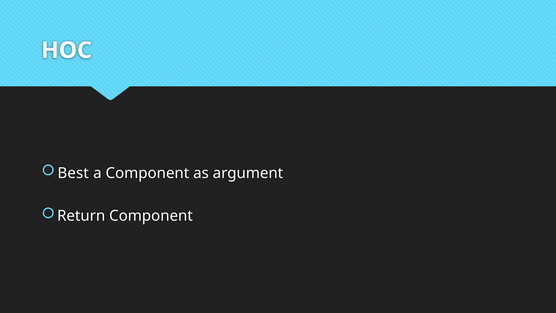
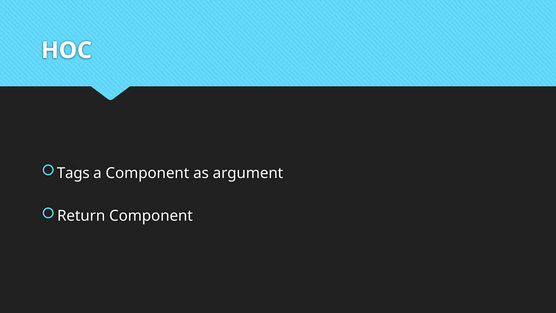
Best: Best -> Tags
